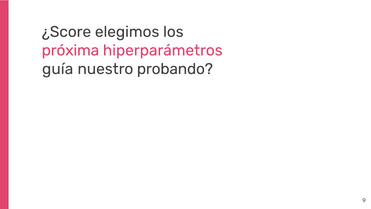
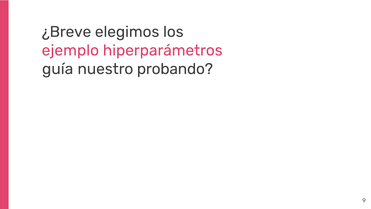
¿Score: ¿Score -> ¿Breve
próxima: próxima -> ejemplo
